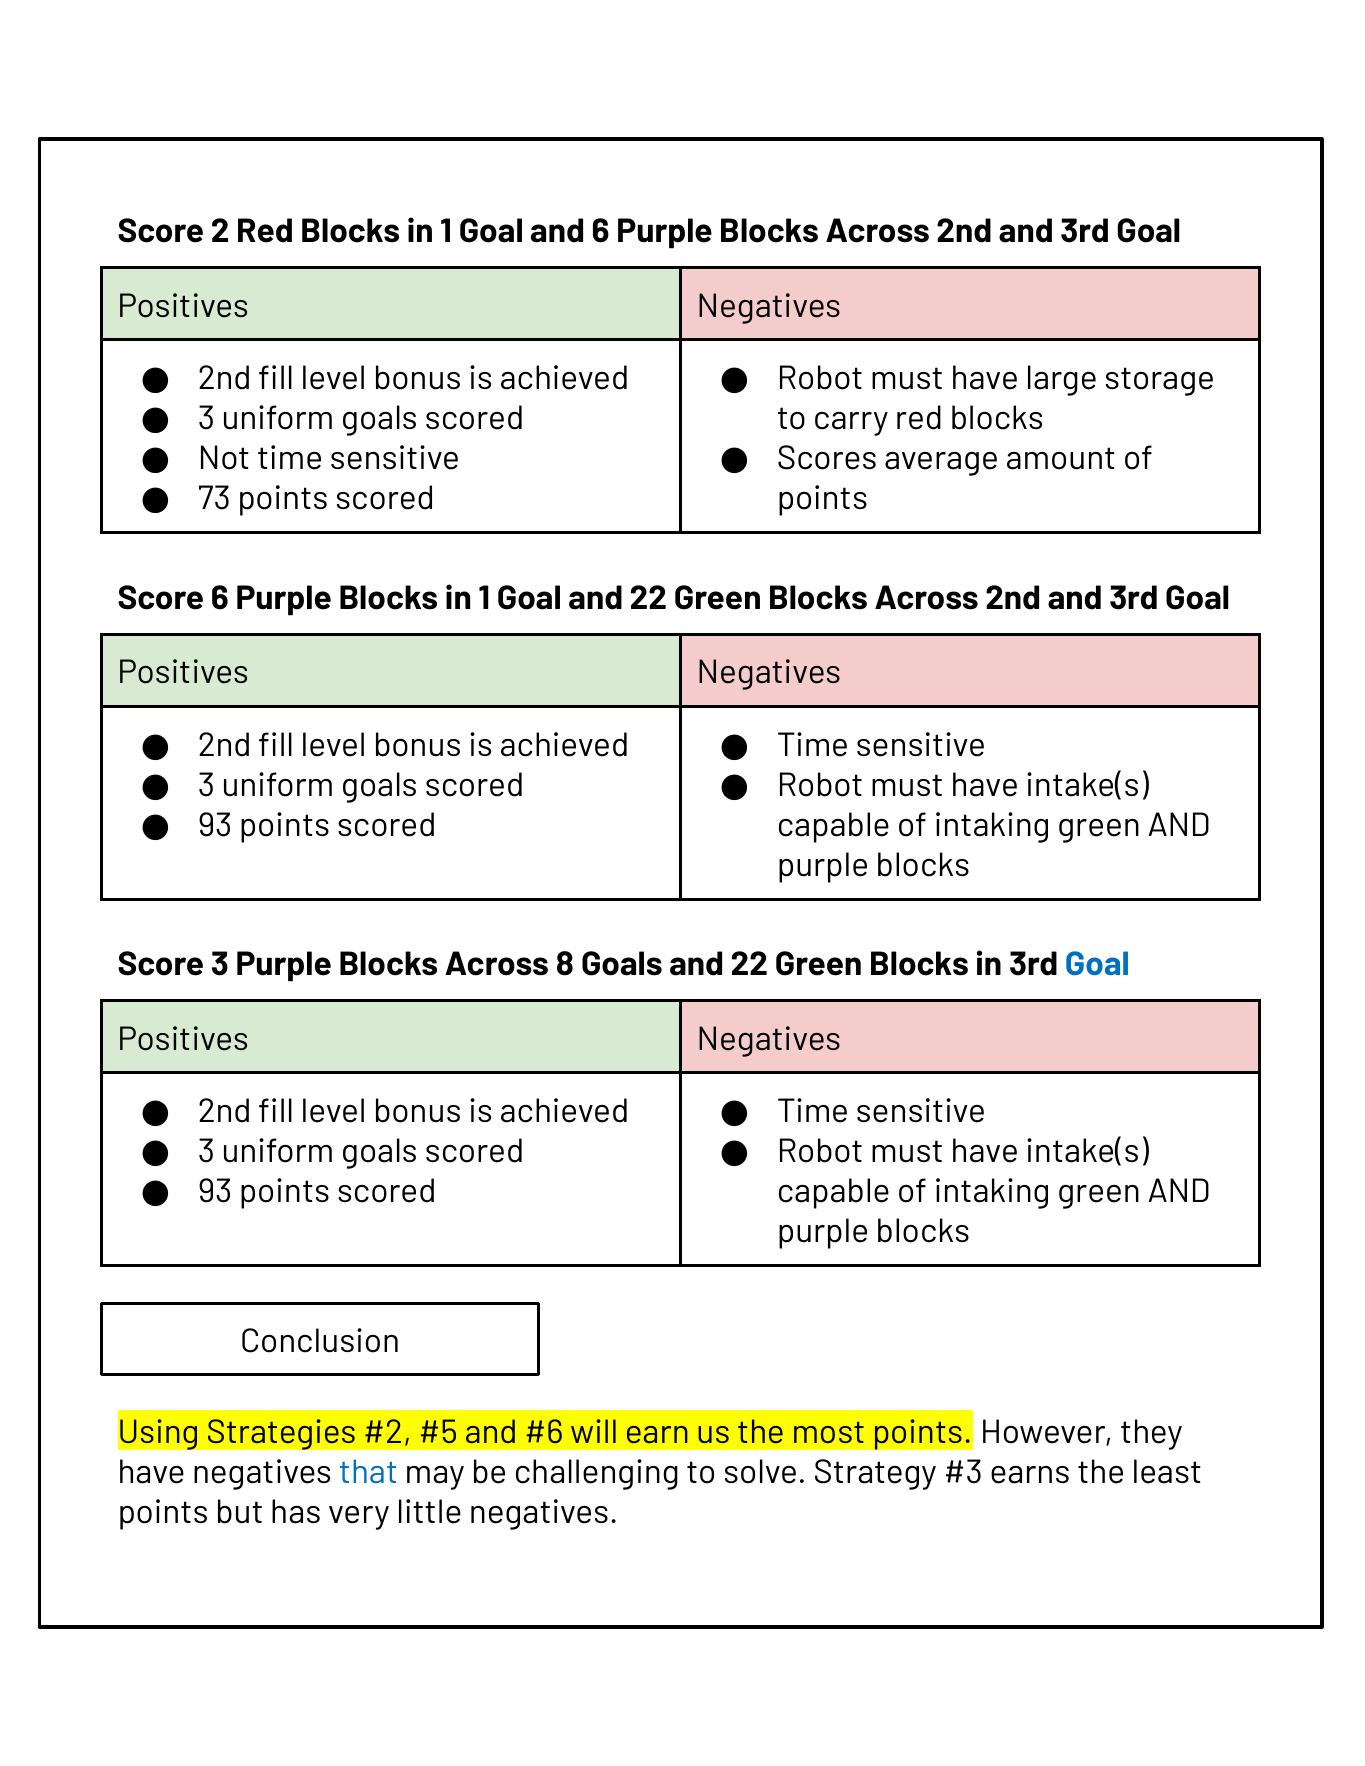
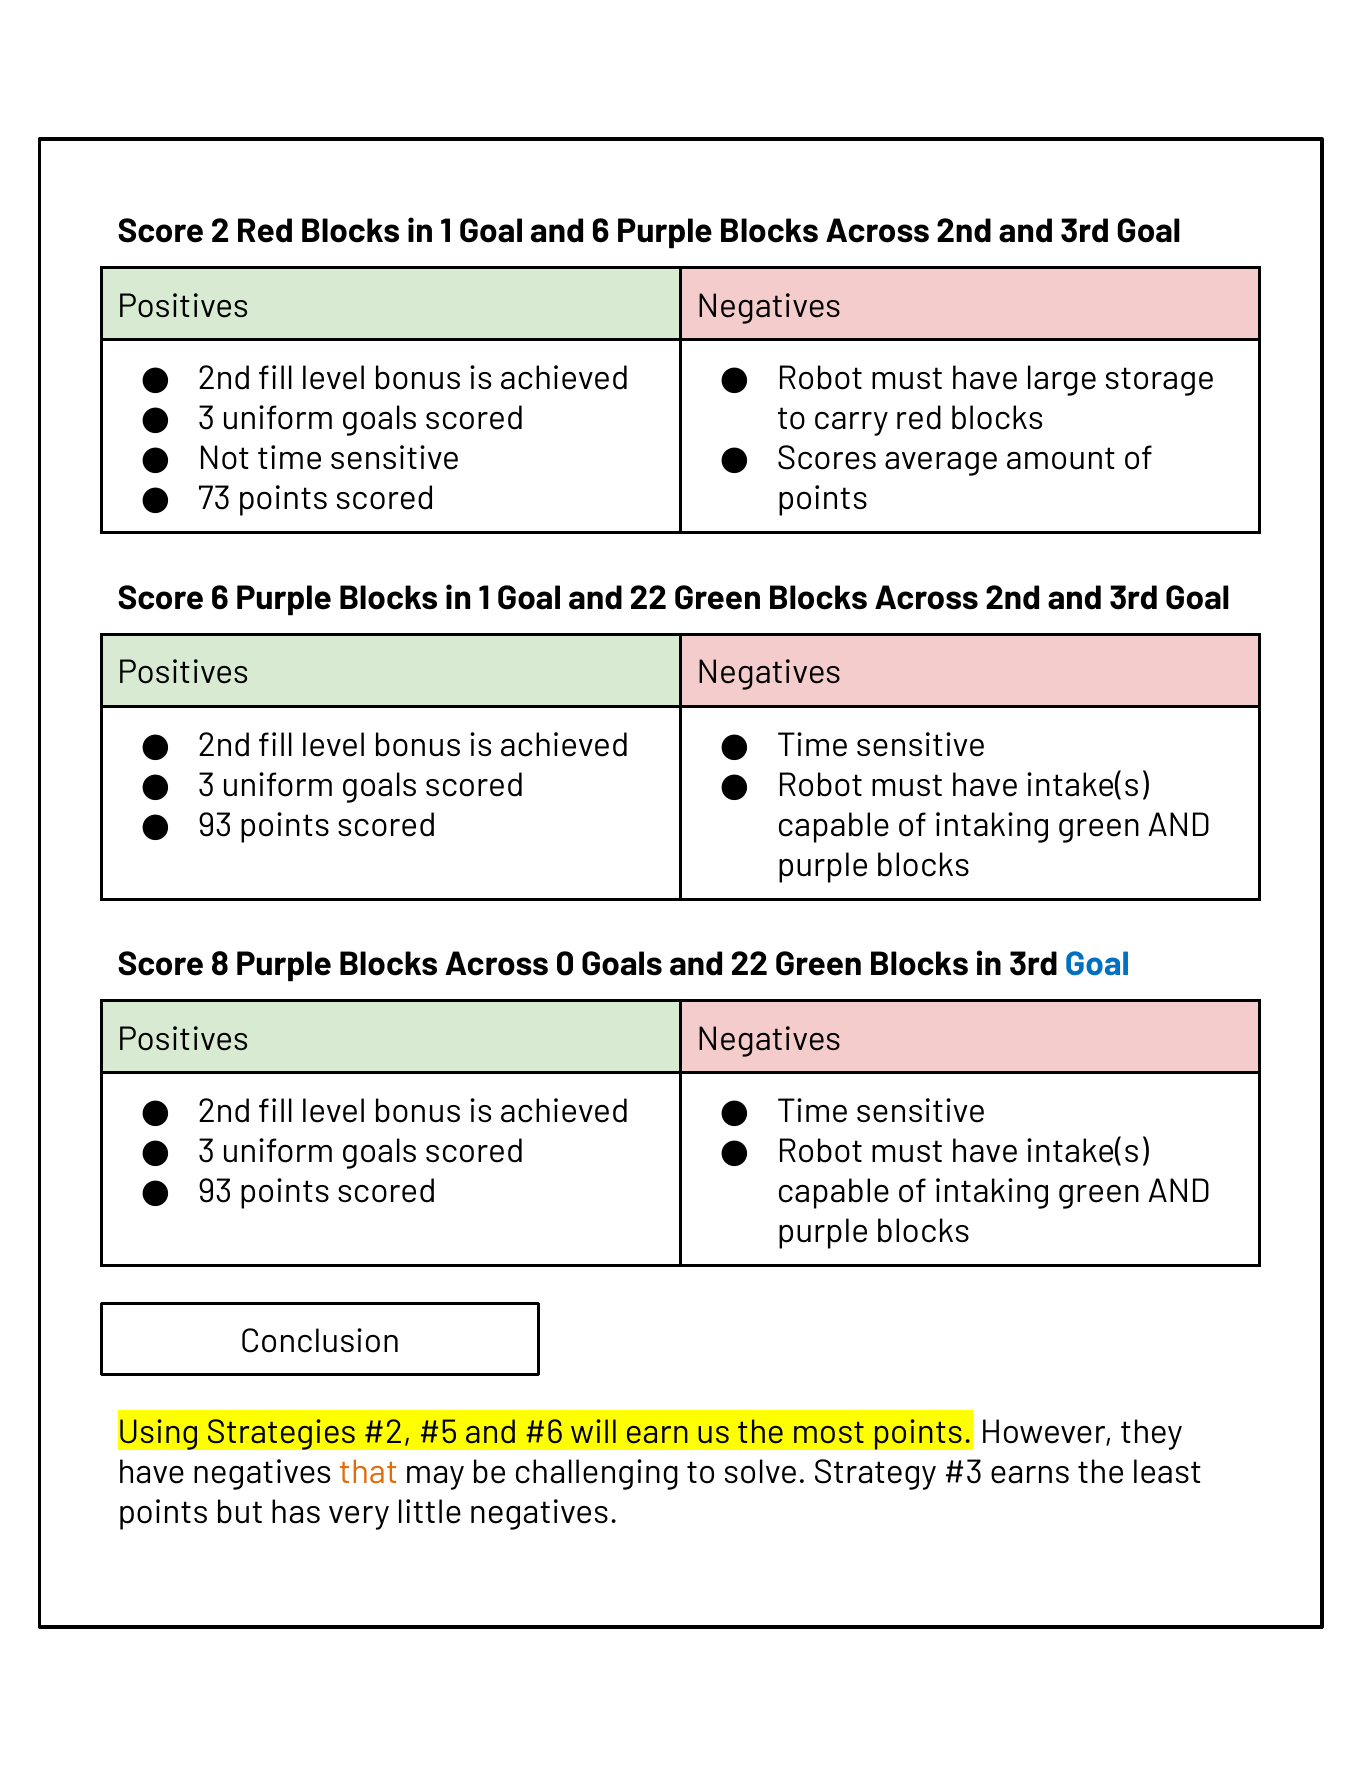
Score 3: 3 -> 8
8: 8 -> 0
that colour: blue -> orange
